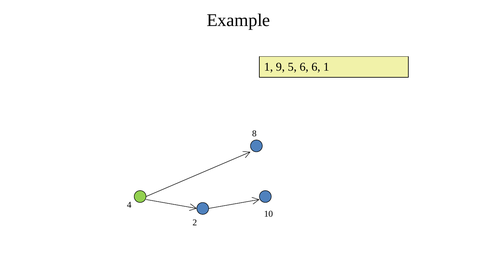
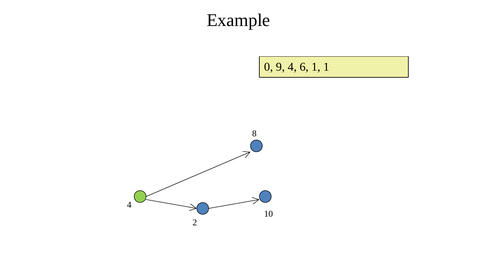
1 at (269, 67): 1 -> 0
9 5: 5 -> 4
6 6: 6 -> 1
